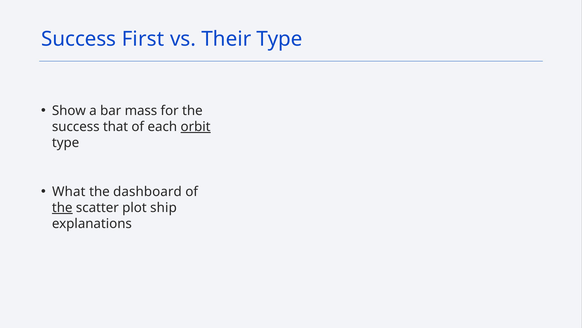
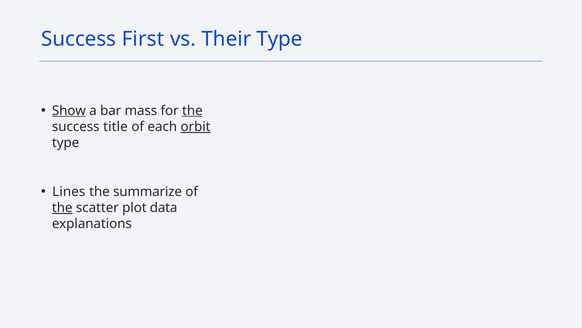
Show underline: none -> present
the at (192, 110) underline: none -> present
that: that -> title
What: What -> Lines
dashboard: dashboard -> summarize
ship: ship -> data
